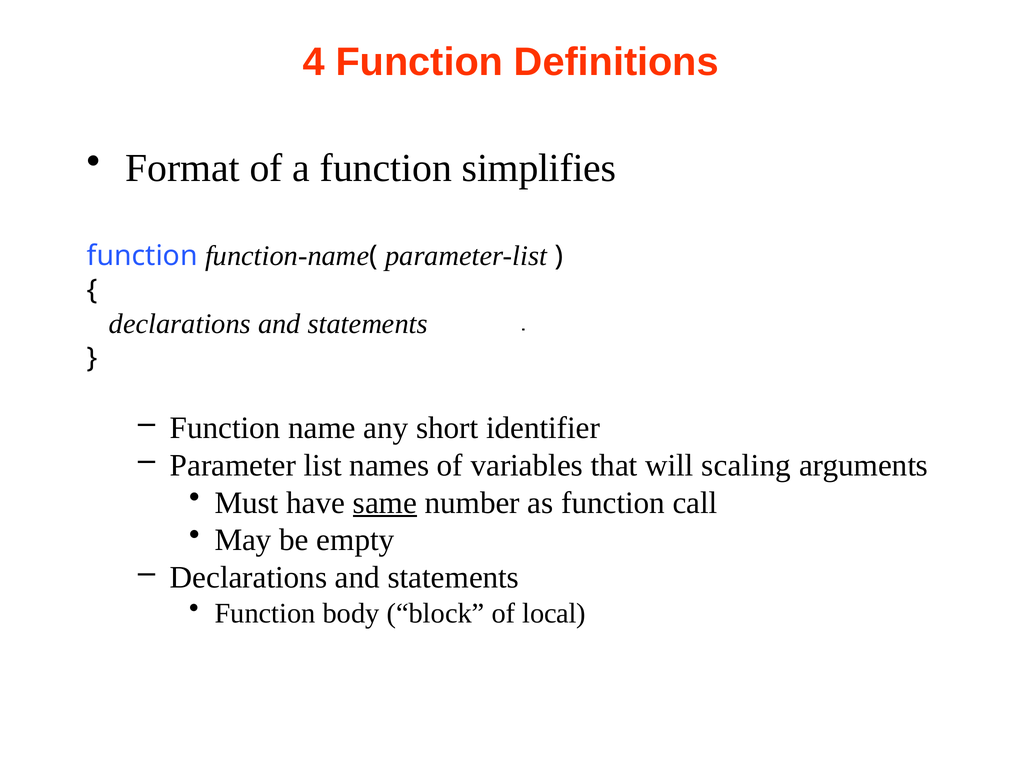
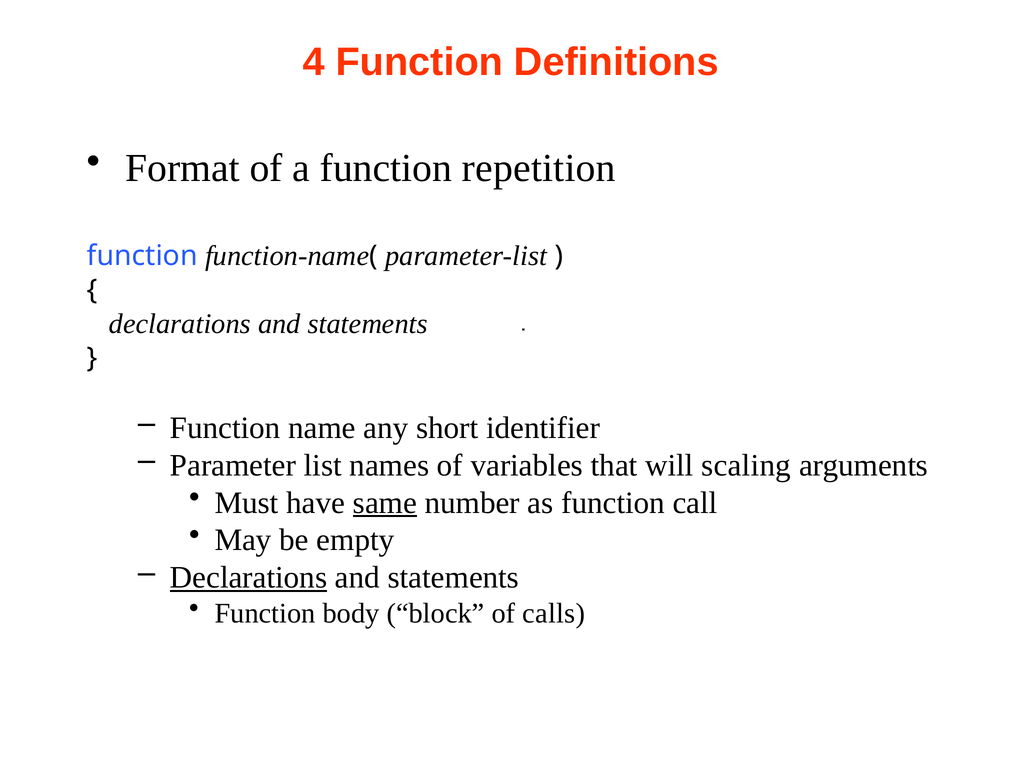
simplifies: simplifies -> repetition
Declarations at (249, 578) underline: none -> present
local: local -> calls
